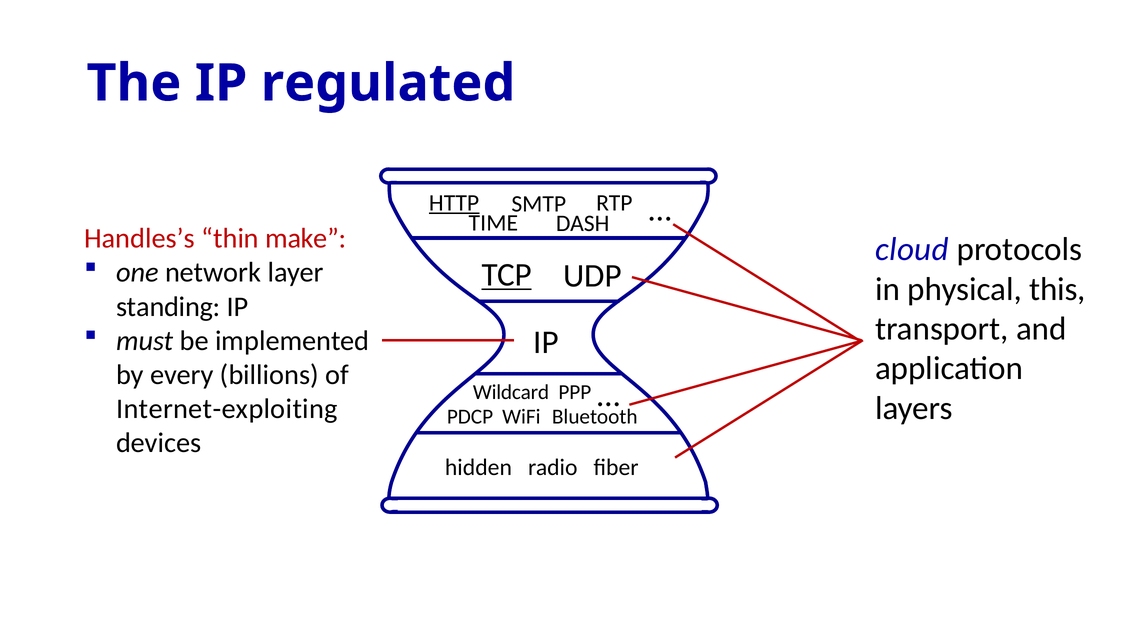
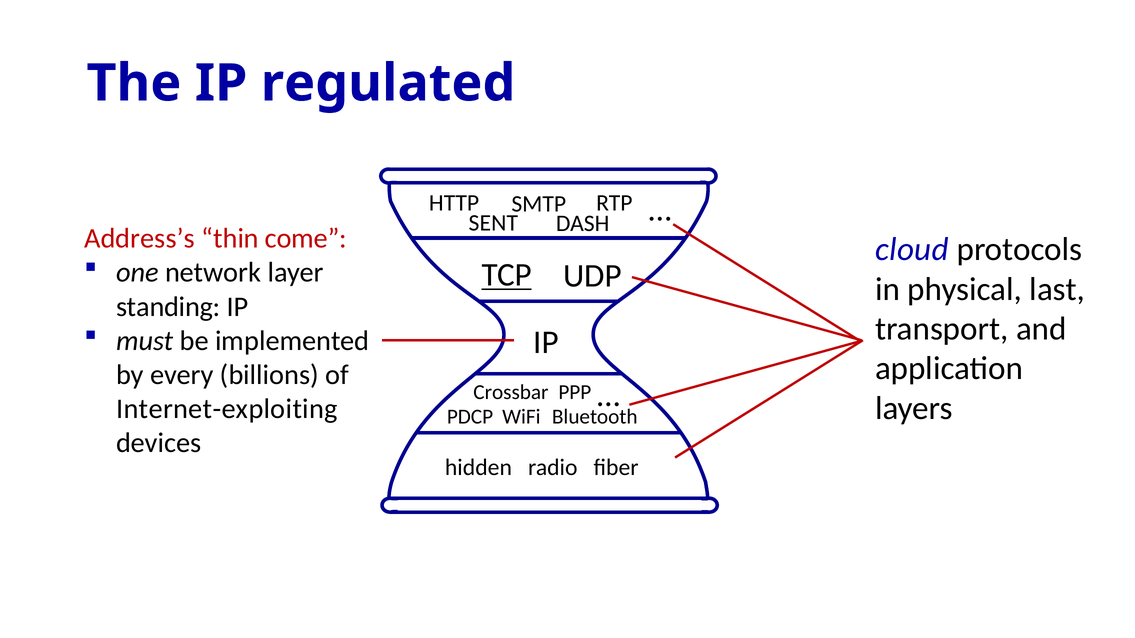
HTTP underline: present -> none
TIME: TIME -> SENT
Handles’s: Handles’s -> Address’s
make: make -> come
this: this -> last
Wildcard: Wildcard -> Crossbar
